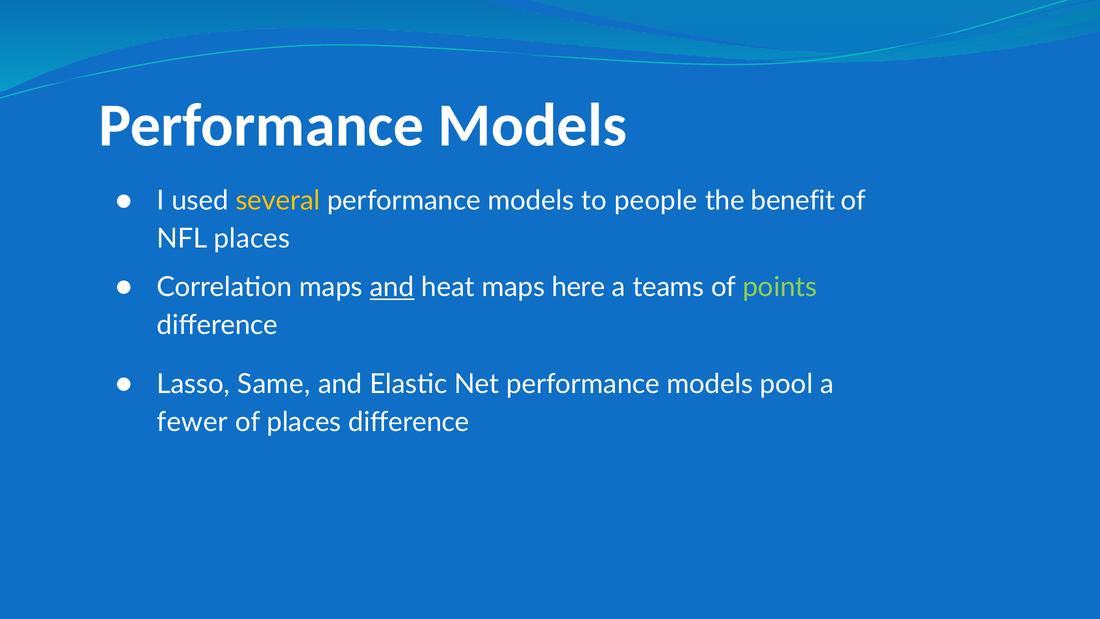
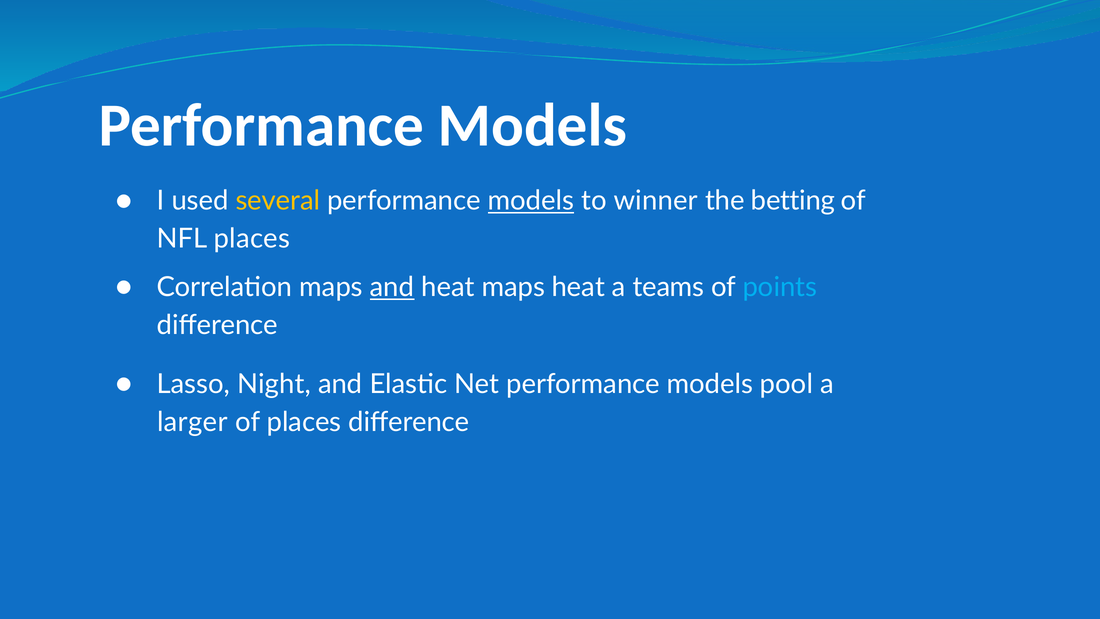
models at (531, 201) underline: none -> present
people: people -> winner
benefit: benefit -> betting
maps here: here -> heat
points colour: light green -> light blue
Same: Same -> Night
fewer: fewer -> larger
